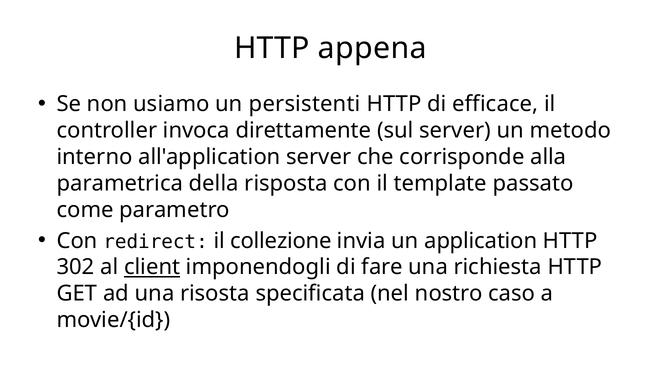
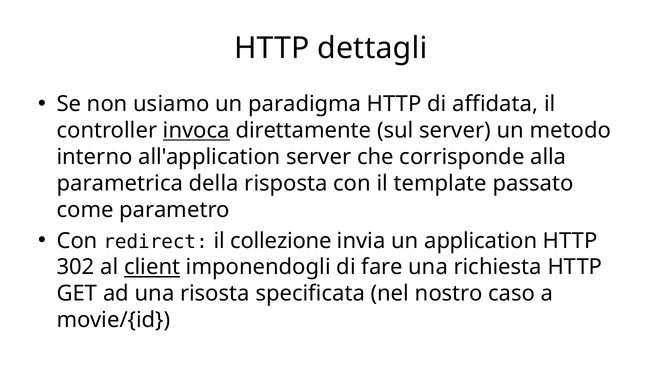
appena: appena -> dettagli
persistenti: persistenti -> paradigma
efficace: efficace -> affidata
invoca underline: none -> present
